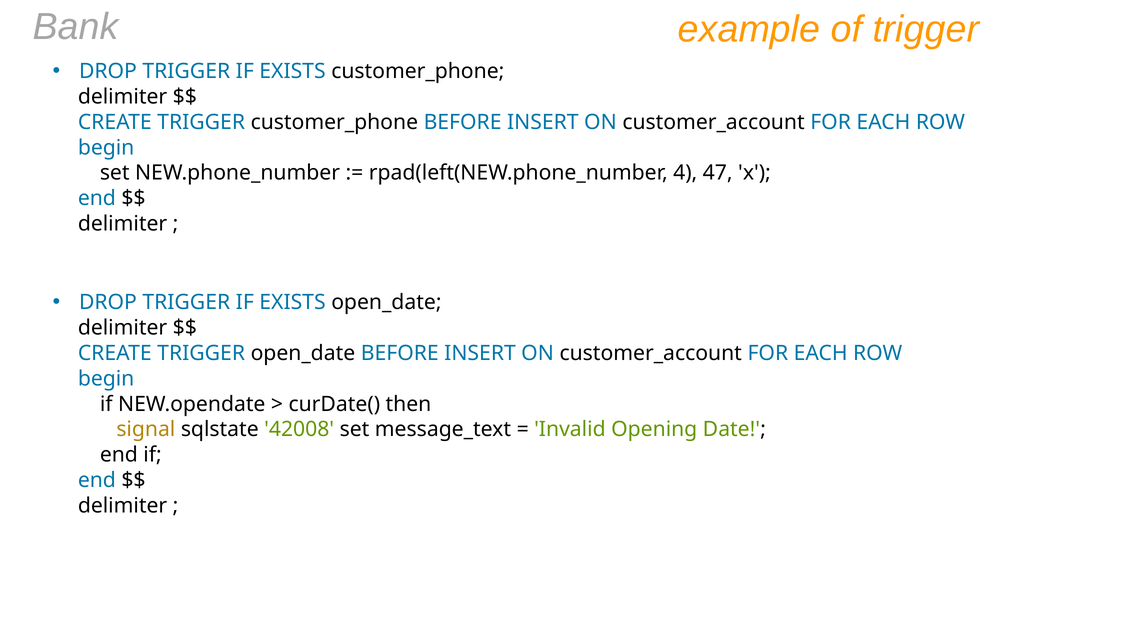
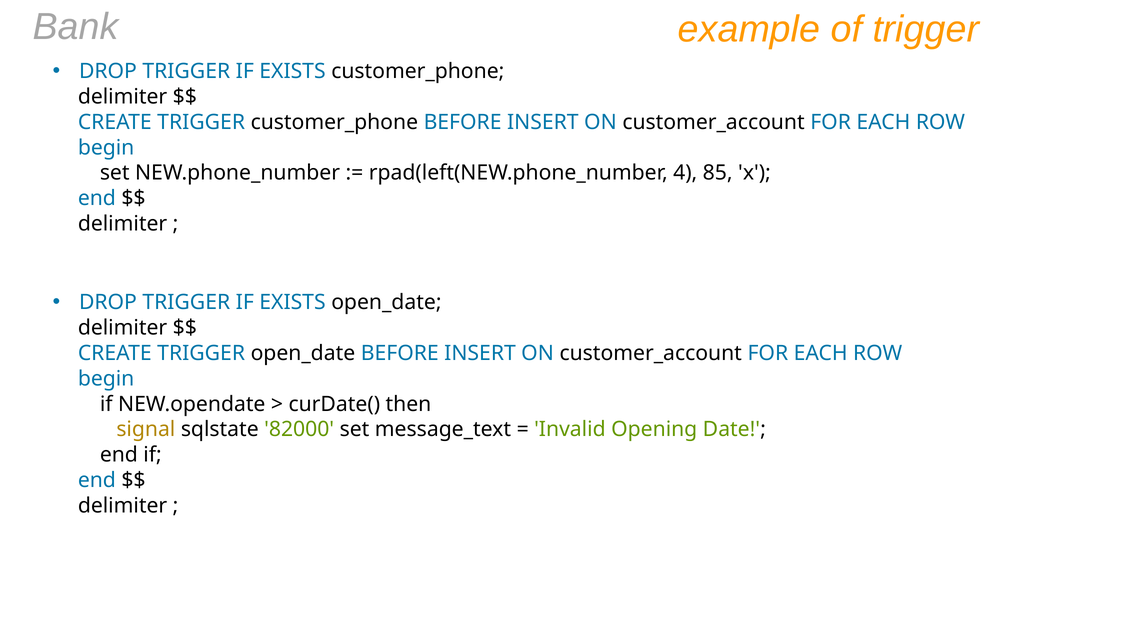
47: 47 -> 85
42008: 42008 -> 82000
